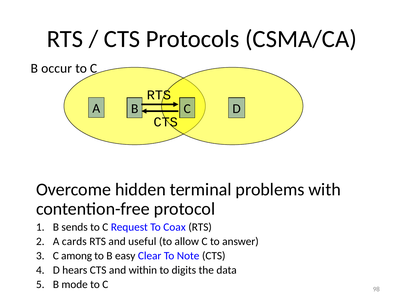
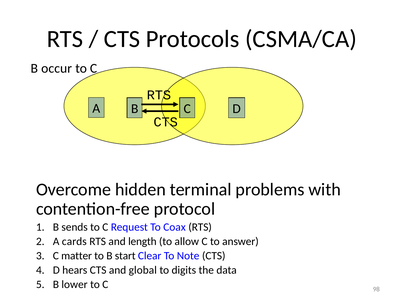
useful: useful -> length
among: among -> matter
easy: easy -> start
within: within -> global
mode: mode -> lower
